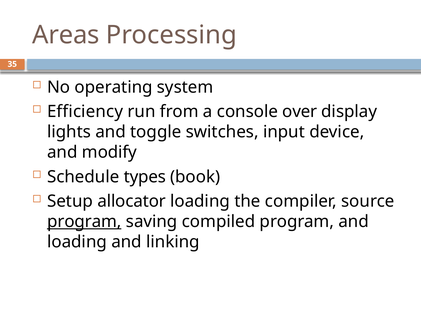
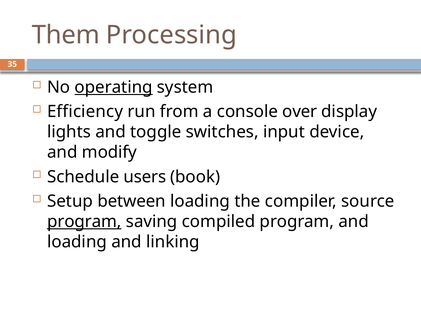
Areas: Areas -> Them
operating underline: none -> present
types: types -> users
allocator: allocator -> between
